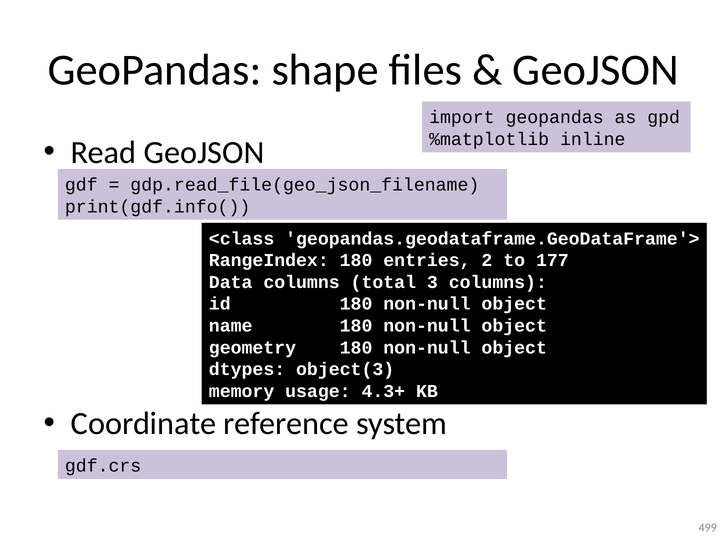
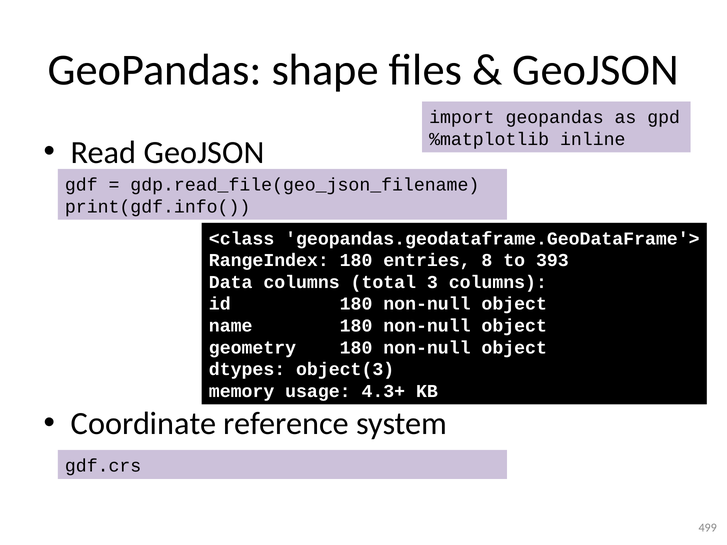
2: 2 -> 8
177: 177 -> 393
